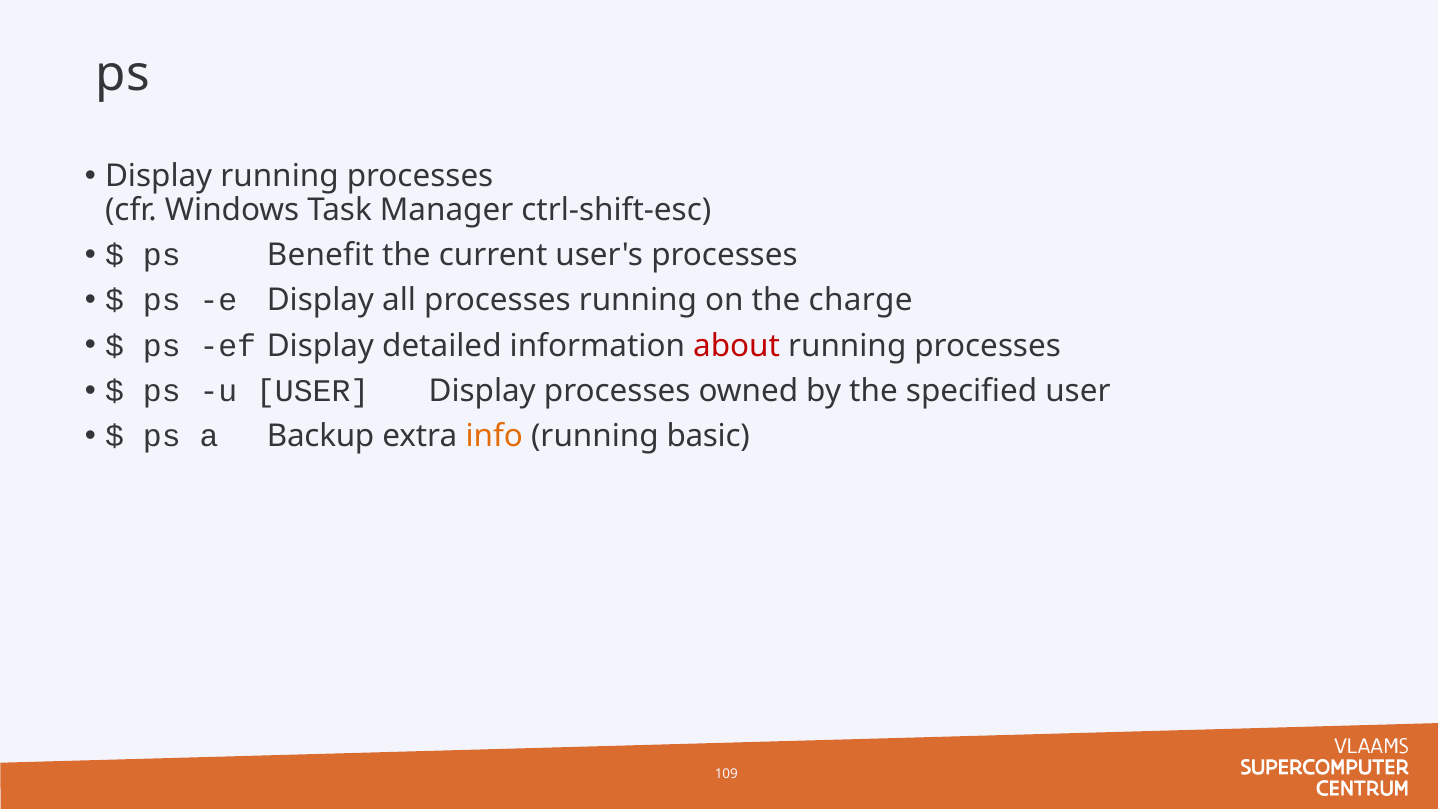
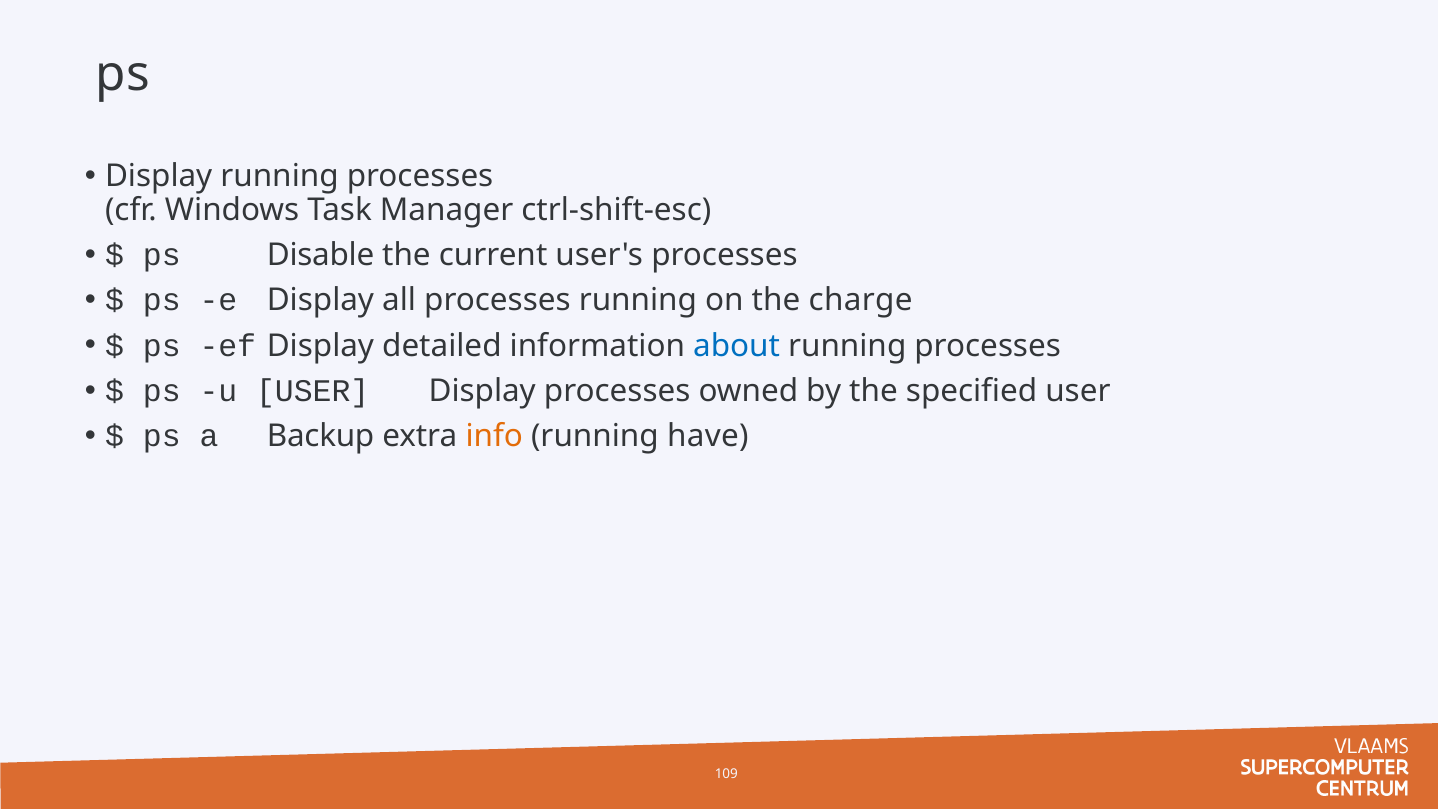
Benefit: Benefit -> Disable
about colour: red -> blue
basic: basic -> have
